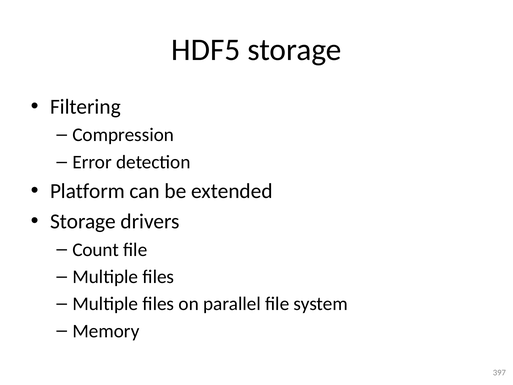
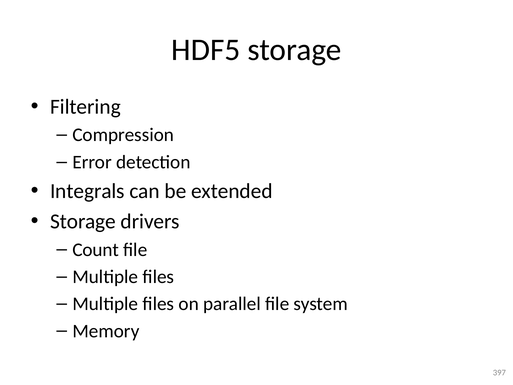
Platform: Platform -> Integrals
